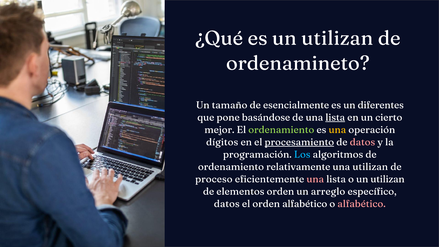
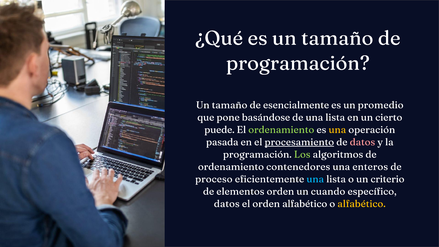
es un utilizan: utilizan -> tamaño
ordenamineto at (298, 63): ordenamineto -> programación
diferentes: diferentes -> promedio
lista at (335, 117) underline: present -> none
mejor: mejor -> puede
dígitos: dígitos -> pasada
Los colour: light blue -> light green
relativamente: relativamente -> contenedores
una utilizan: utilizan -> enteros
una at (315, 179) colour: pink -> light blue
o un utilizan: utilizan -> criterio
arreglo: arreglo -> cuando
alfabético at (362, 204) colour: pink -> yellow
